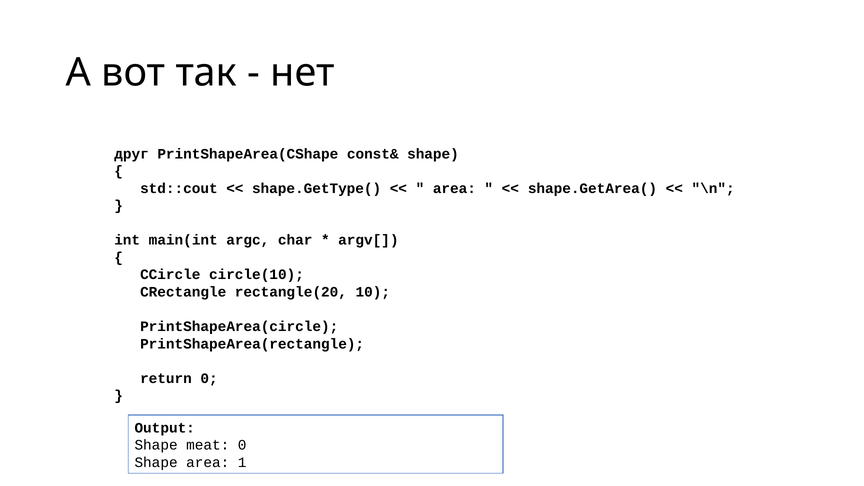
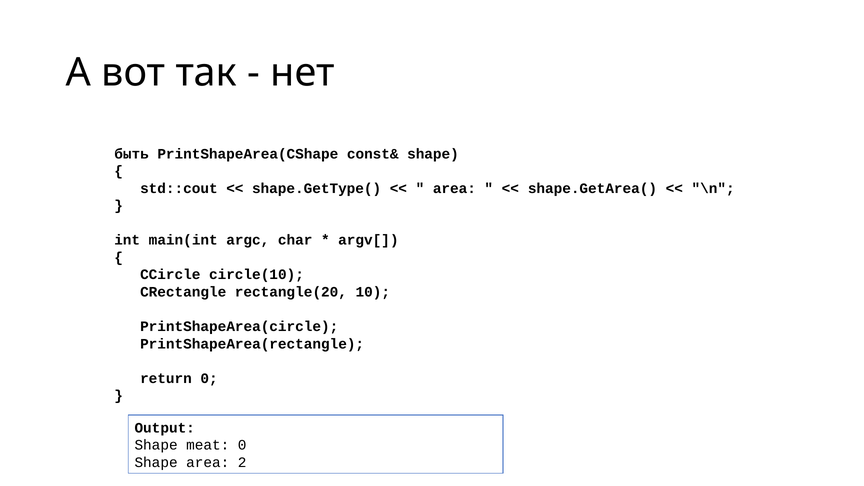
друг: друг -> быть
1: 1 -> 2
